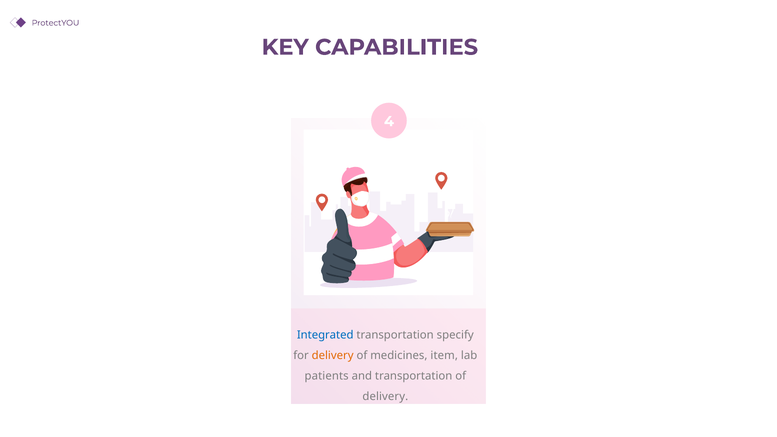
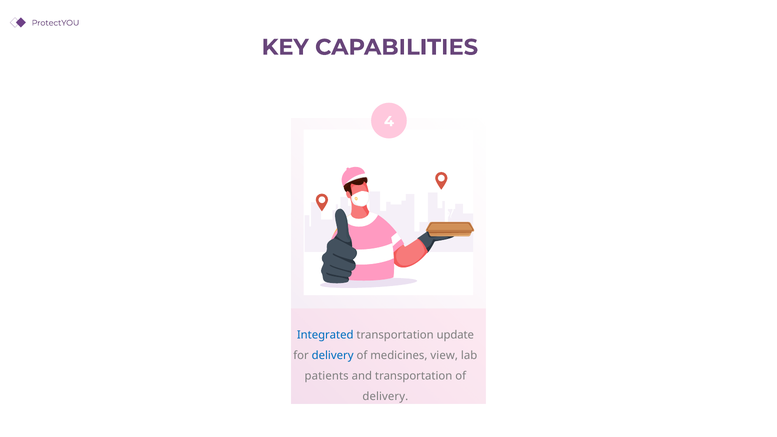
specify: specify -> update
delivery at (333, 356) colour: orange -> blue
item: item -> view
